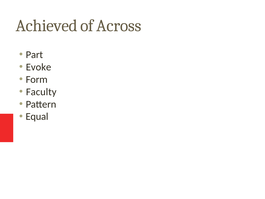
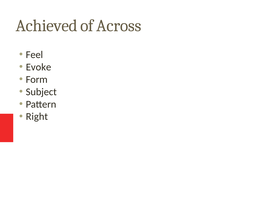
Part: Part -> Feel
Faculty: Faculty -> Subject
Equal: Equal -> Right
